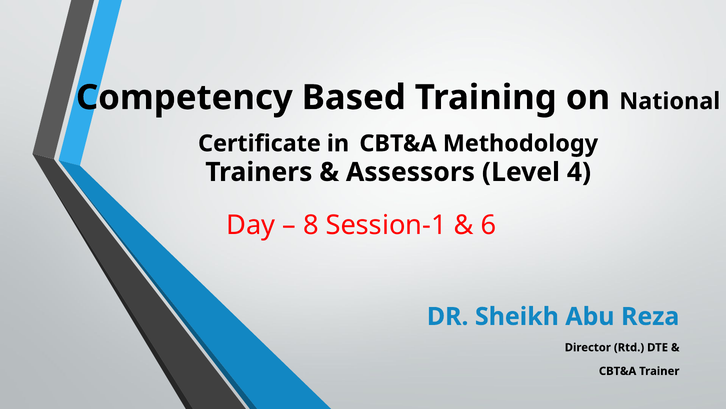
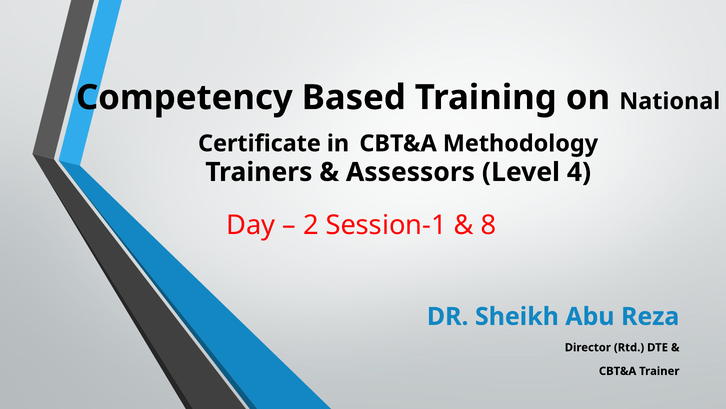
8: 8 -> 2
6: 6 -> 8
